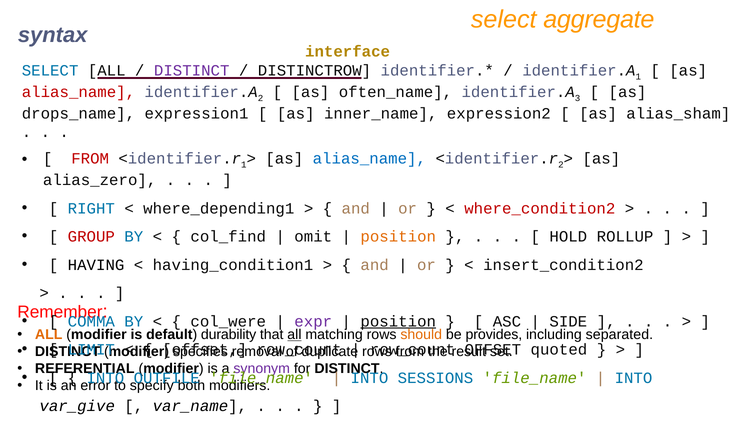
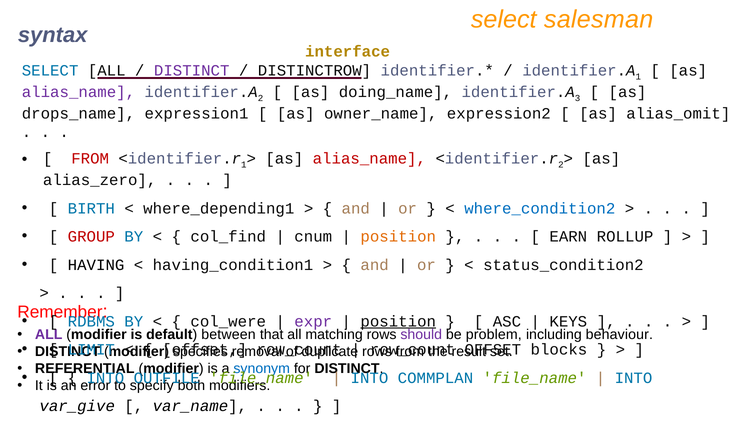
aggregate: aggregate -> salesman
alias_name at (78, 92) colour: red -> purple
often_name: often_name -> doing_name
inner_name: inner_name -> owner_name
alias_sham: alias_sham -> alias_omit
alias_name at (369, 159) colour: blue -> red
RIGHT: RIGHT -> BIRTH
where_condition2 colour: red -> blue
omit: omit -> cnum
HOLD: HOLD -> EARN
insert_condition2: insert_condition2 -> status_condition2
COMMA: COMMA -> RDBMS
SIDE: SIDE -> KEYS
ALL at (49, 335) colour: orange -> purple
durability: durability -> between
all at (294, 335) underline: present -> none
should colour: orange -> purple
provides: provides -> problem
separated: separated -> behaviour
quoted: quoted -> blocks
synonym colour: purple -> blue
SESSIONS: SESSIONS -> COMMPLAN
